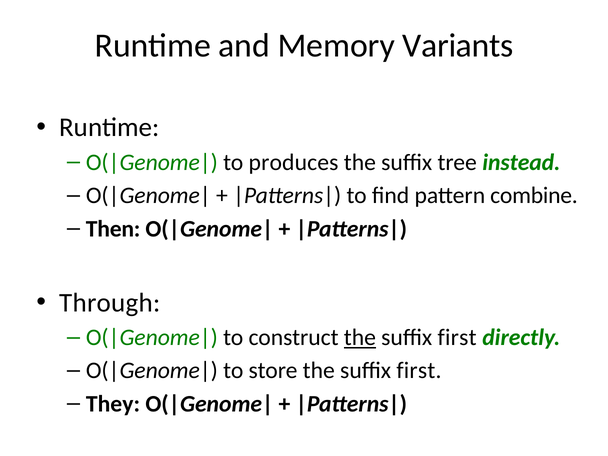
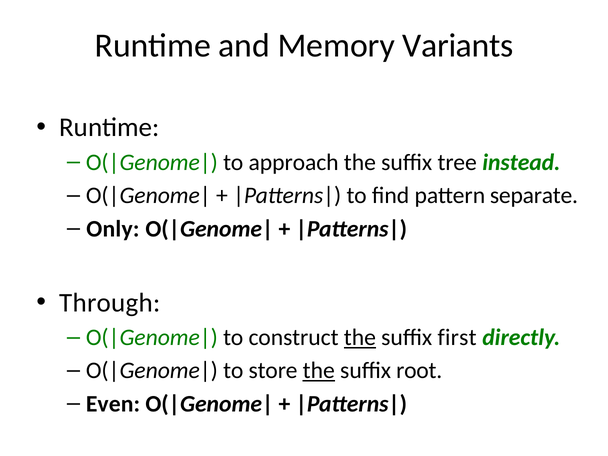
produces: produces -> approach
combine: combine -> separate
Then: Then -> Only
the at (319, 371) underline: none -> present
first at (419, 371): first -> root
They: They -> Even
